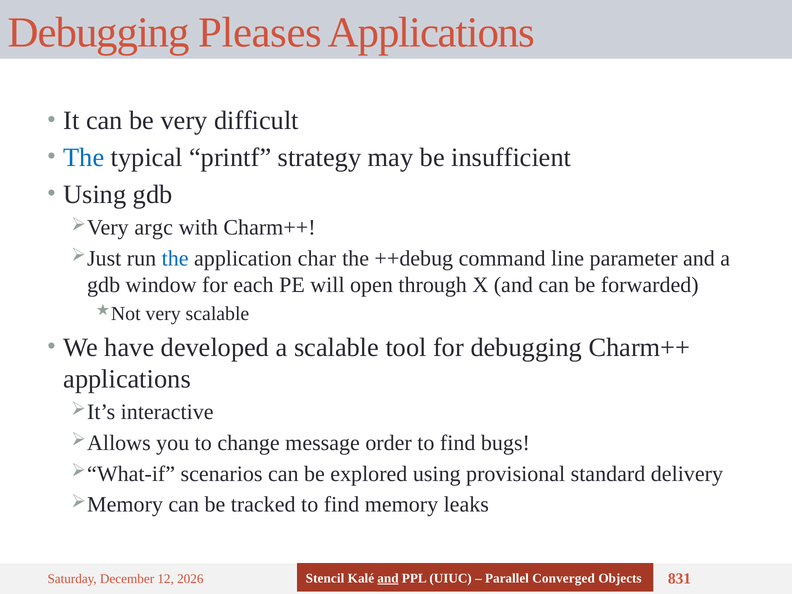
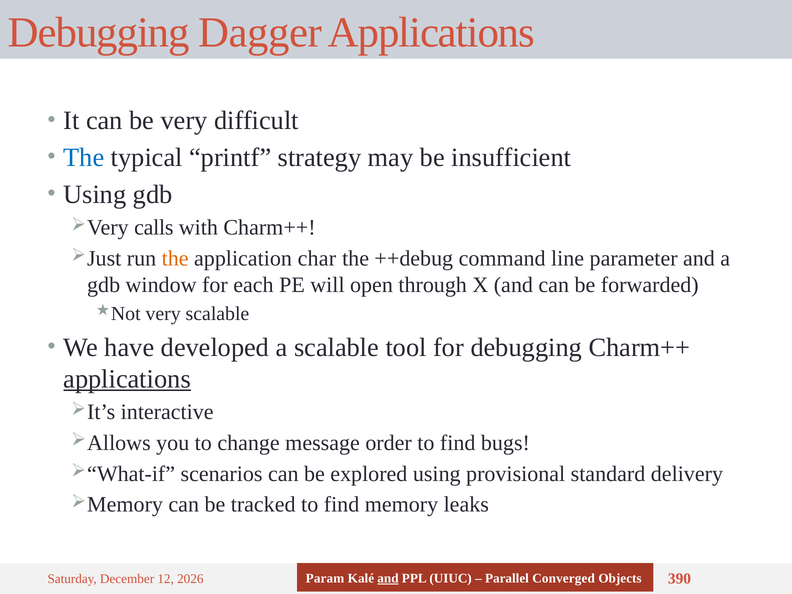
Pleases: Pleases -> Dagger
argc: argc -> calls
the at (175, 259) colour: blue -> orange
applications at (127, 379) underline: none -> present
Stencil: Stencil -> Param
831: 831 -> 390
